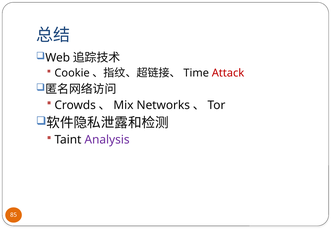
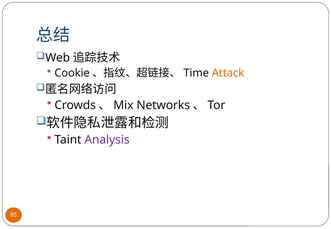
Attack colour: red -> orange
